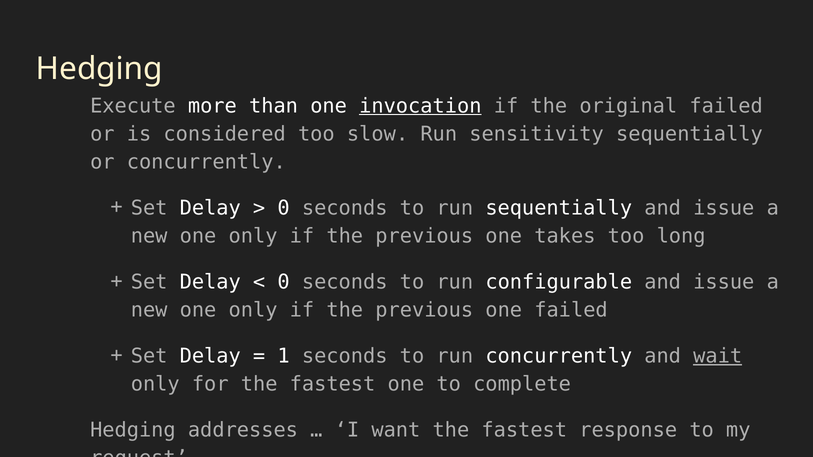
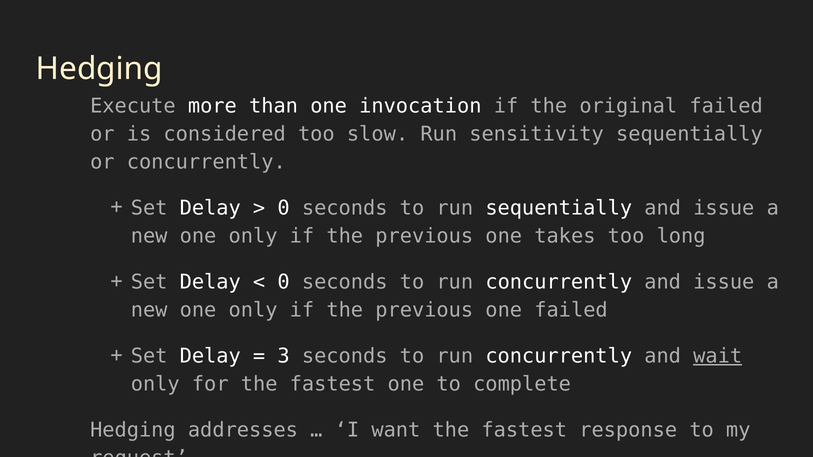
invocation underline: present -> none
configurable at (559, 282): configurable -> concurrently
1: 1 -> 3
